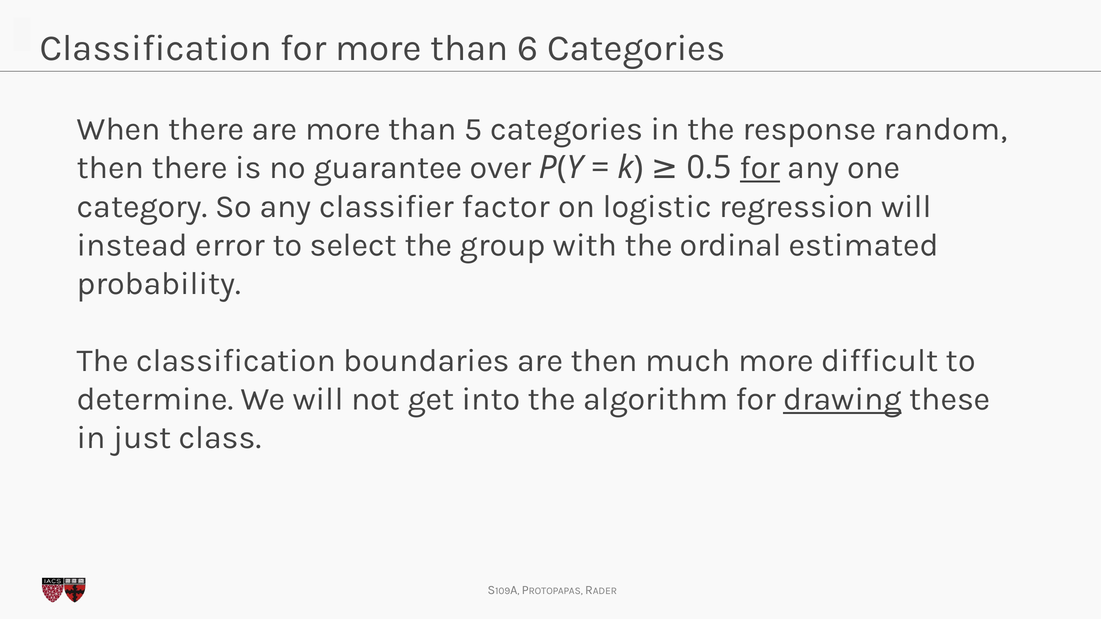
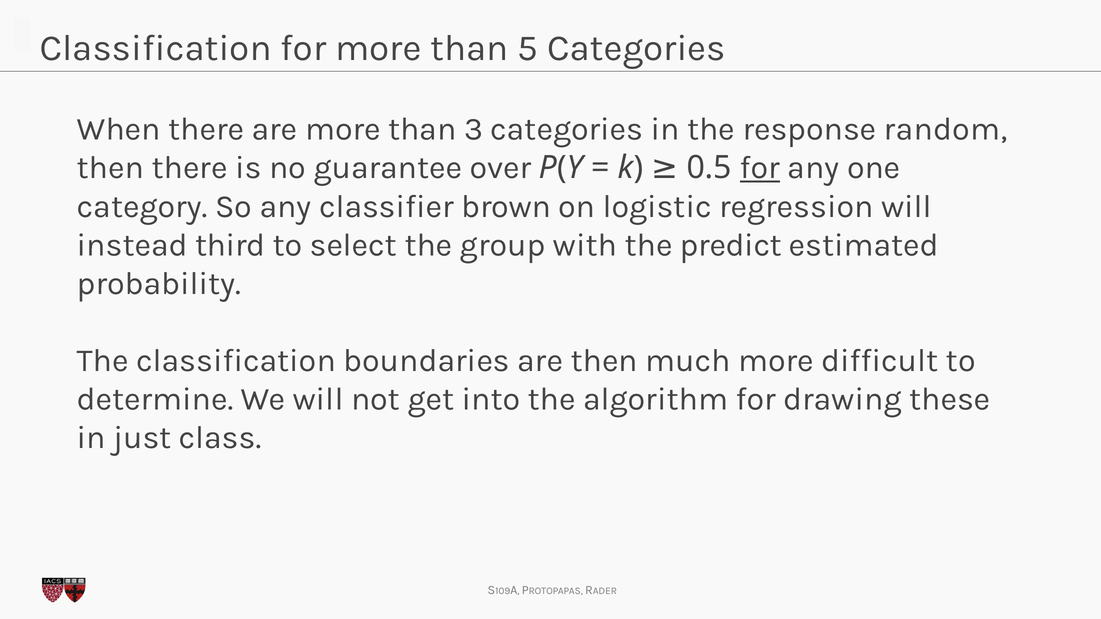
6: 6 -> 5
5: 5 -> 3
factor: factor -> brown
error: error -> third
ordinal: ordinal -> predict
drawing underline: present -> none
